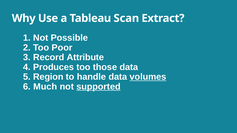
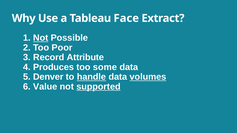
Scan: Scan -> Face
Not at (41, 38) underline: none -> present
those: those -> some
Region: Region -> Denver
handle underline: none -> present
Much: Much -> Value
